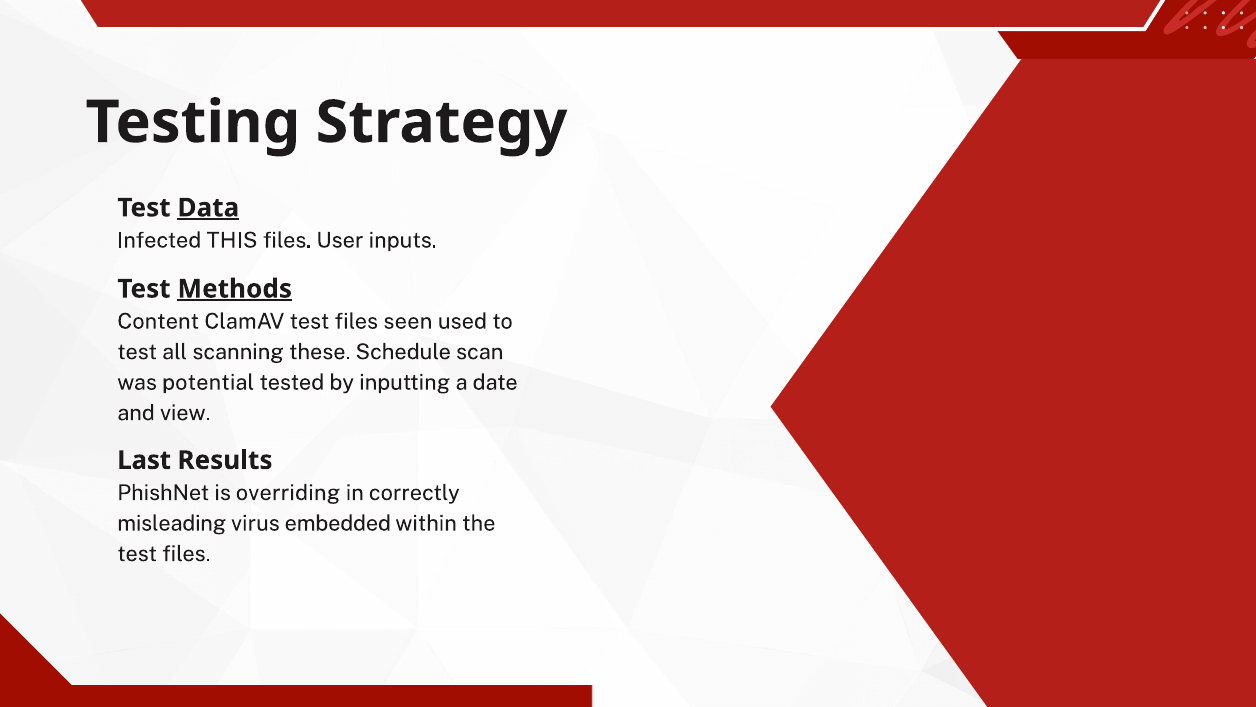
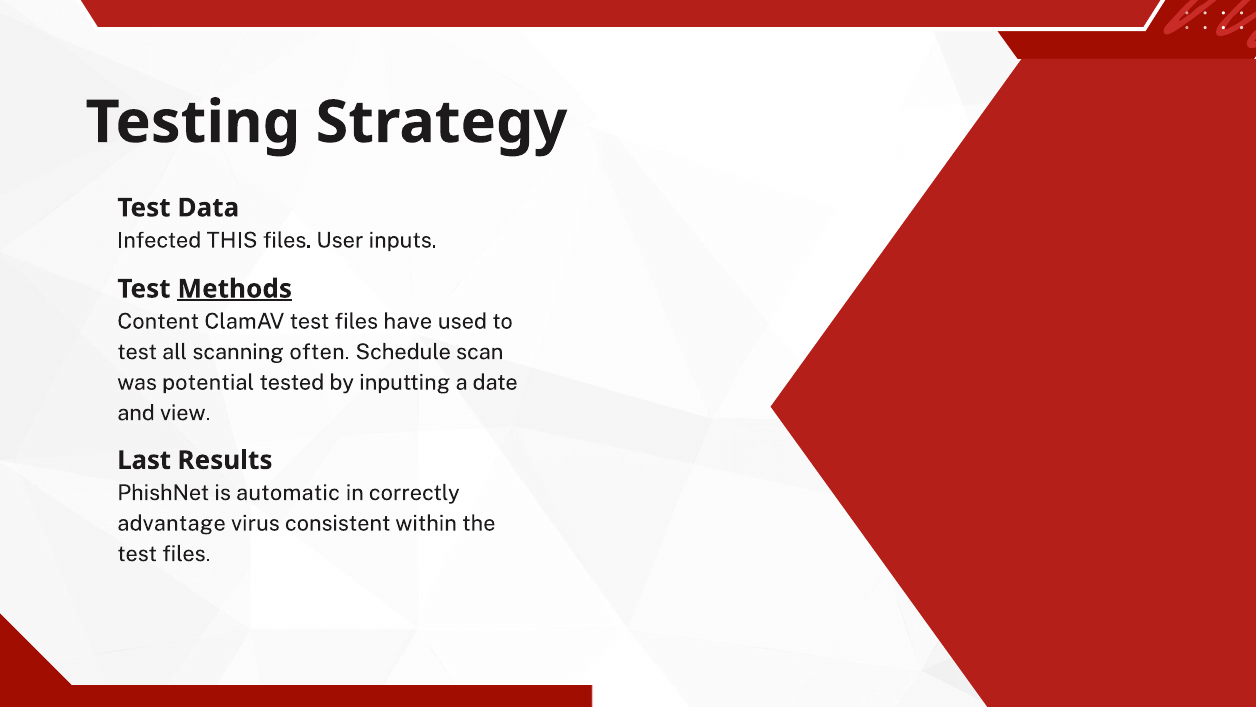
Data underline: present -> none
seen: seen -> have
these: these -> often
overriding: overriding -> automatic
misleading: misleading -> advantage
embedded: embedded -> consistent
